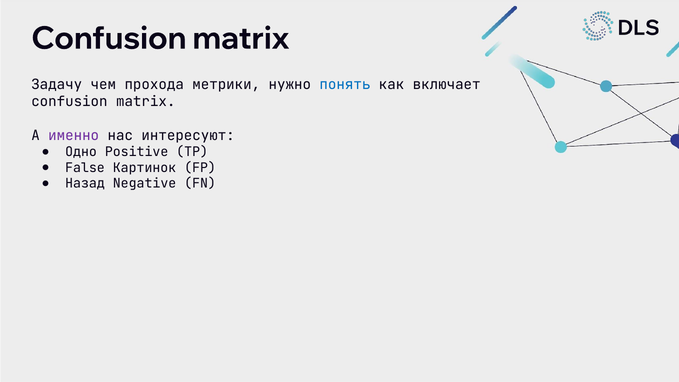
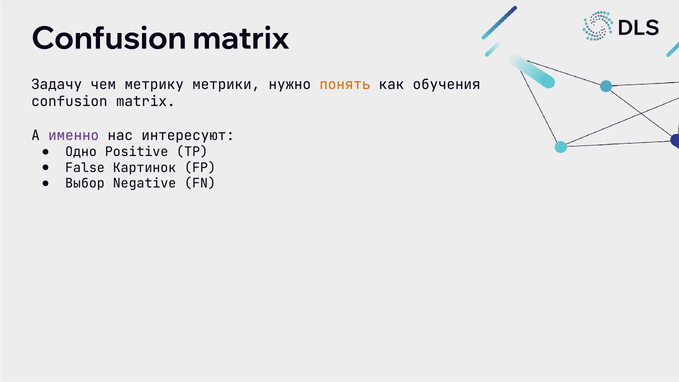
прохода: прохода -> метрику
понять colour: blue -> orange
включает: включает -> обучения
Назад: Назад -> Выбор
